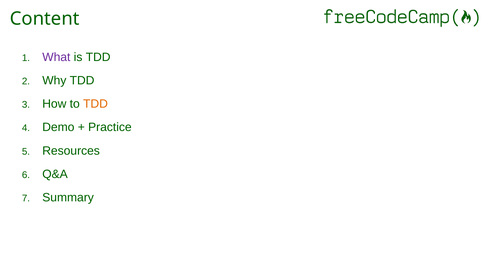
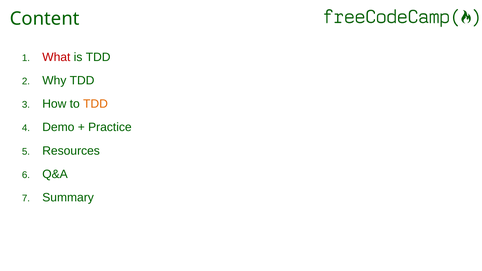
What colour: purple -> red
